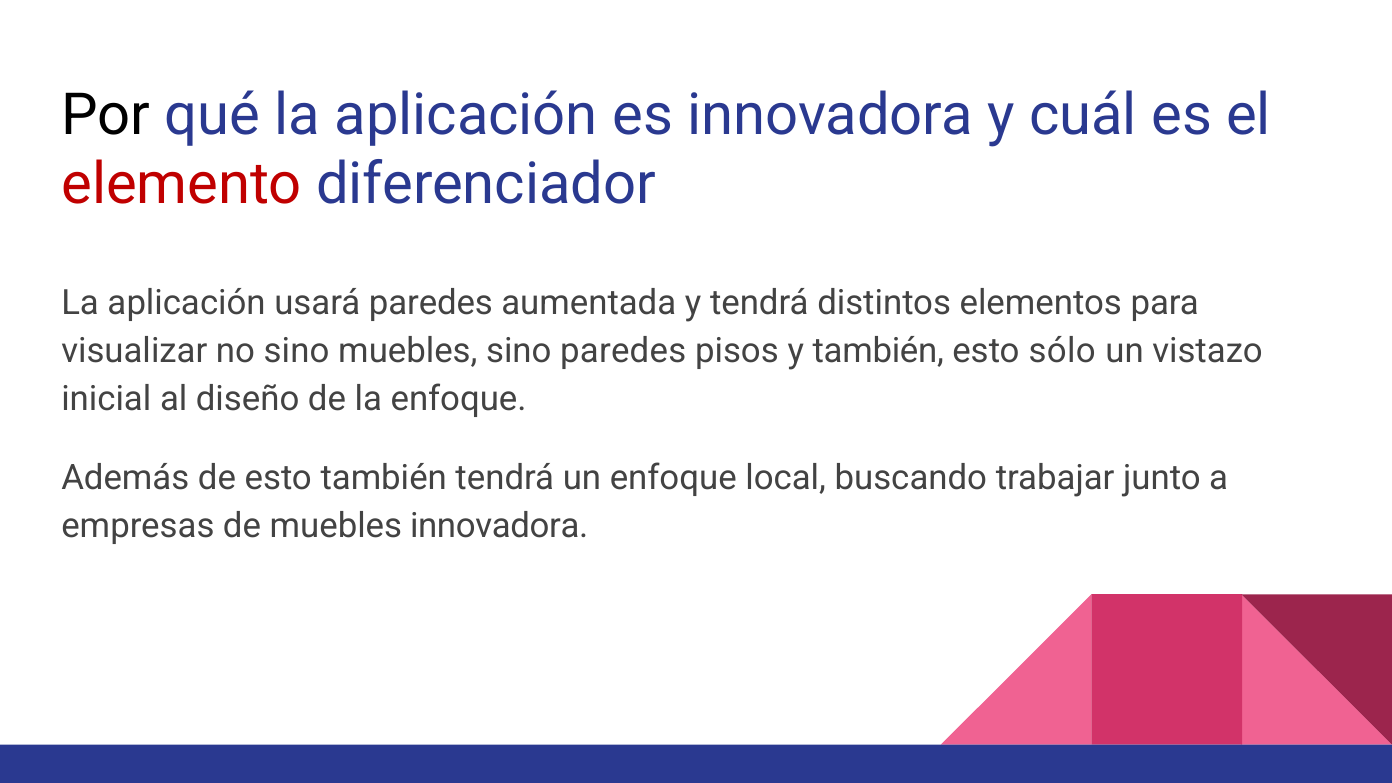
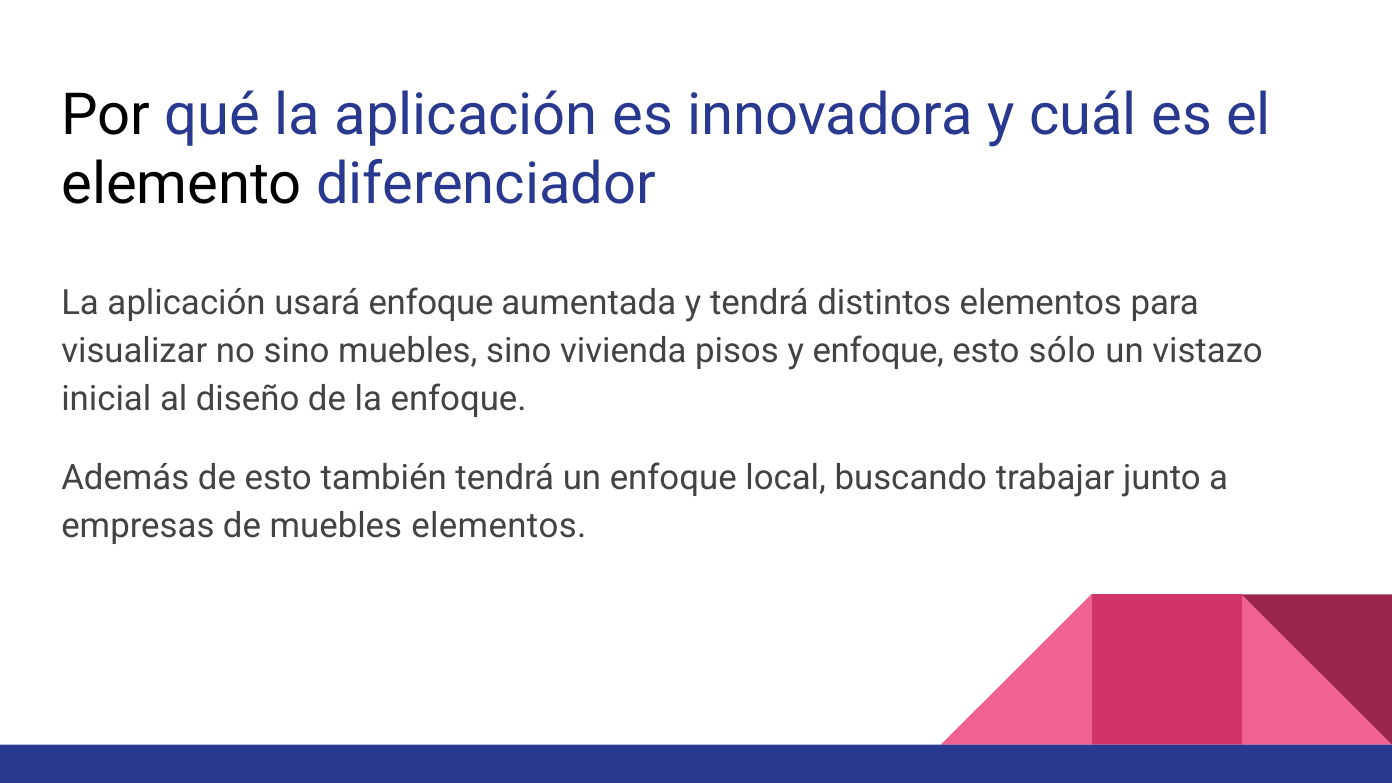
elemento colour: red -> black
usará paredes: paredes -> enfoque
sino paredes: paredes -> vivienda
y también: también -> enfoque
muebles innovadora: innovadora -> elementos
